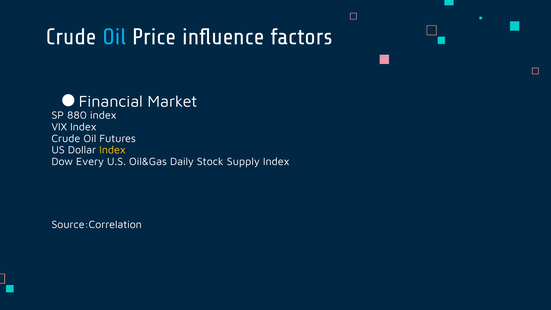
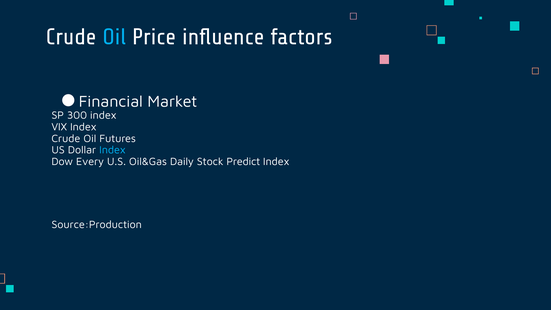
880: 880 -> 300
Index at (112, 150) colour: yellow -> light blue
Supply: Supply -> Predict
Source:Correlation: Source:Correlation -> Source:Production
